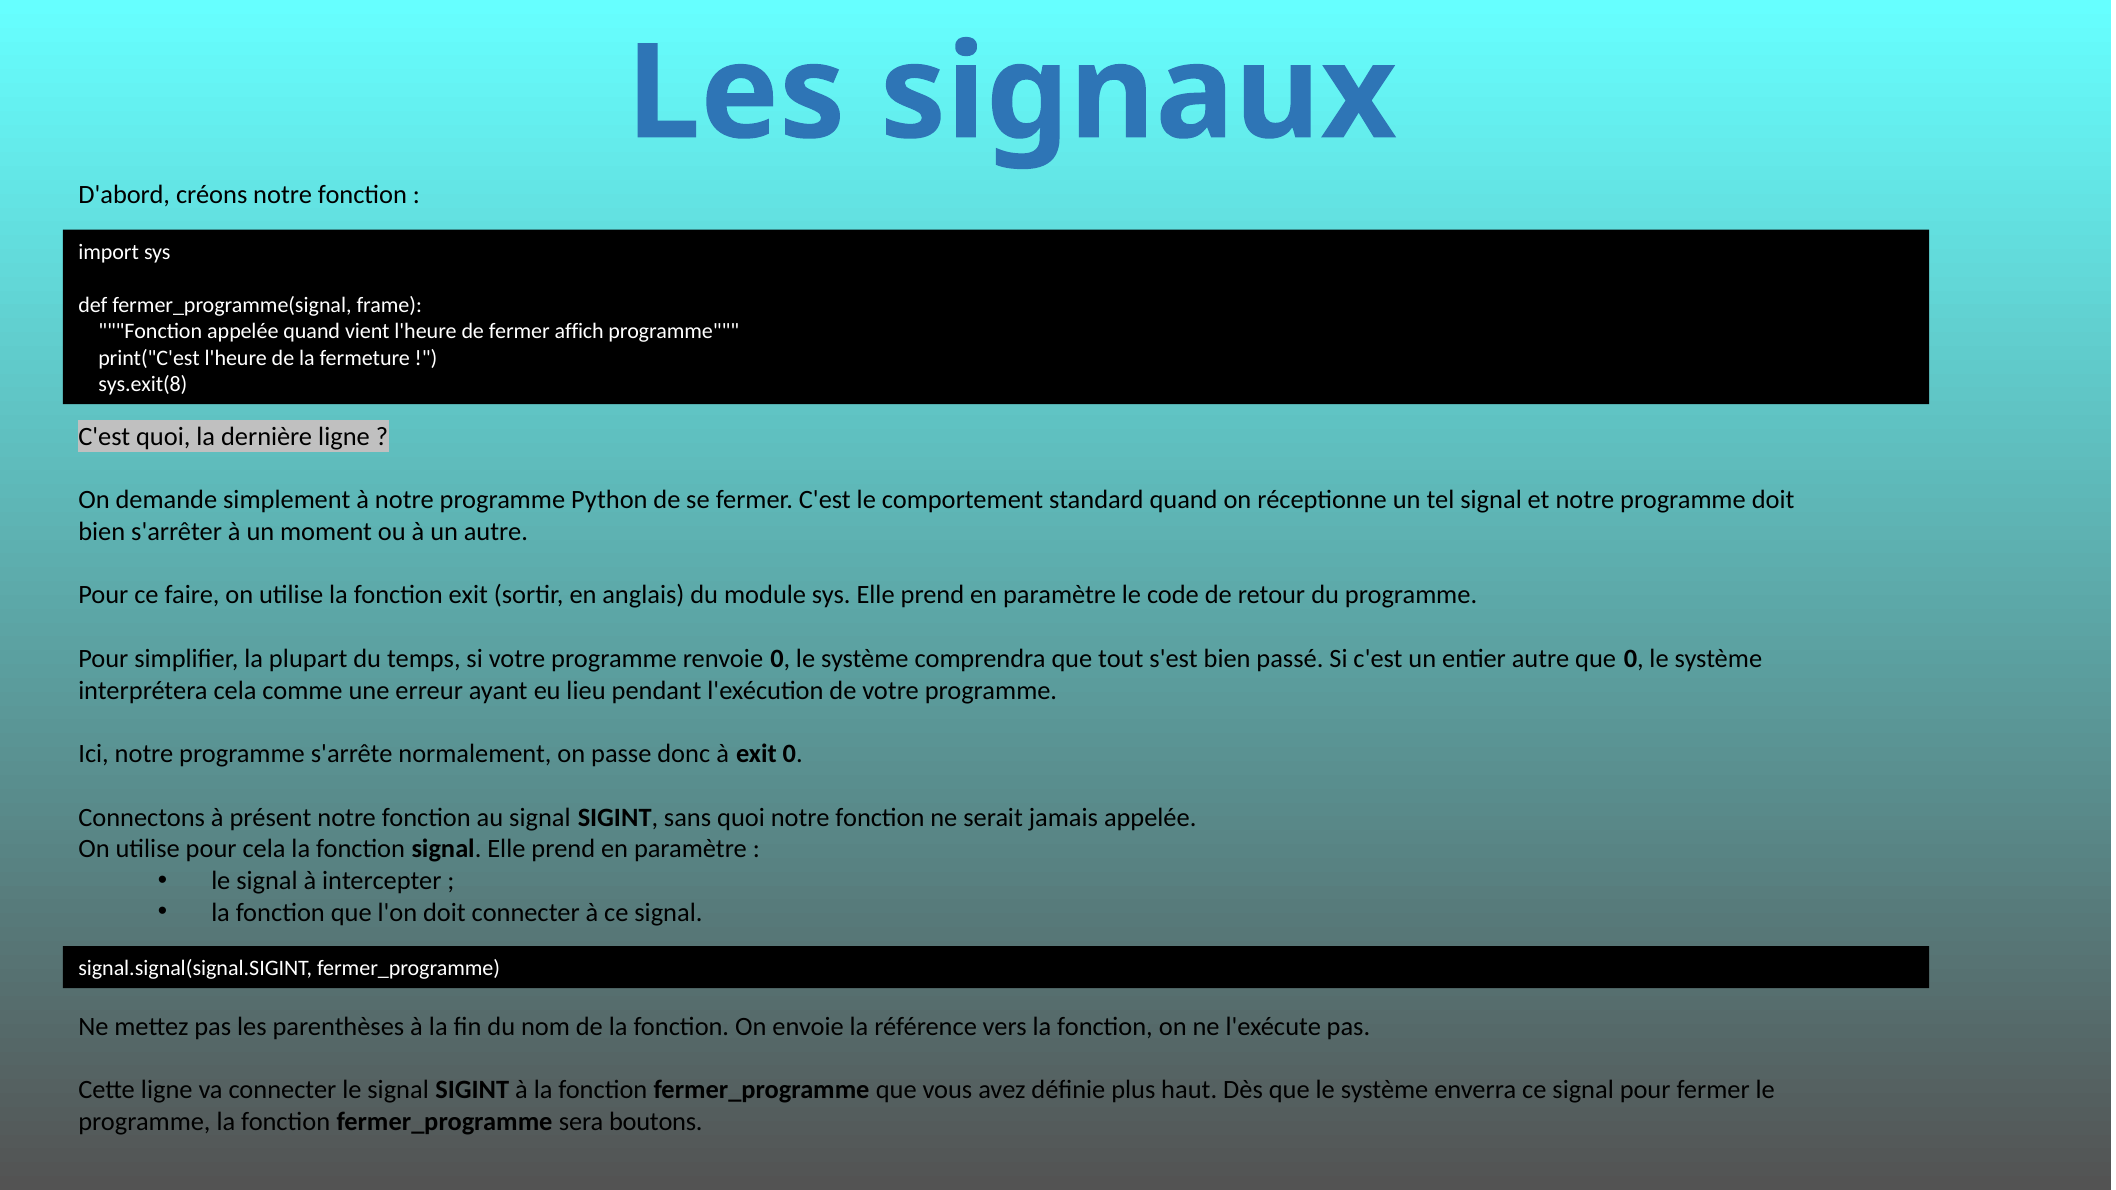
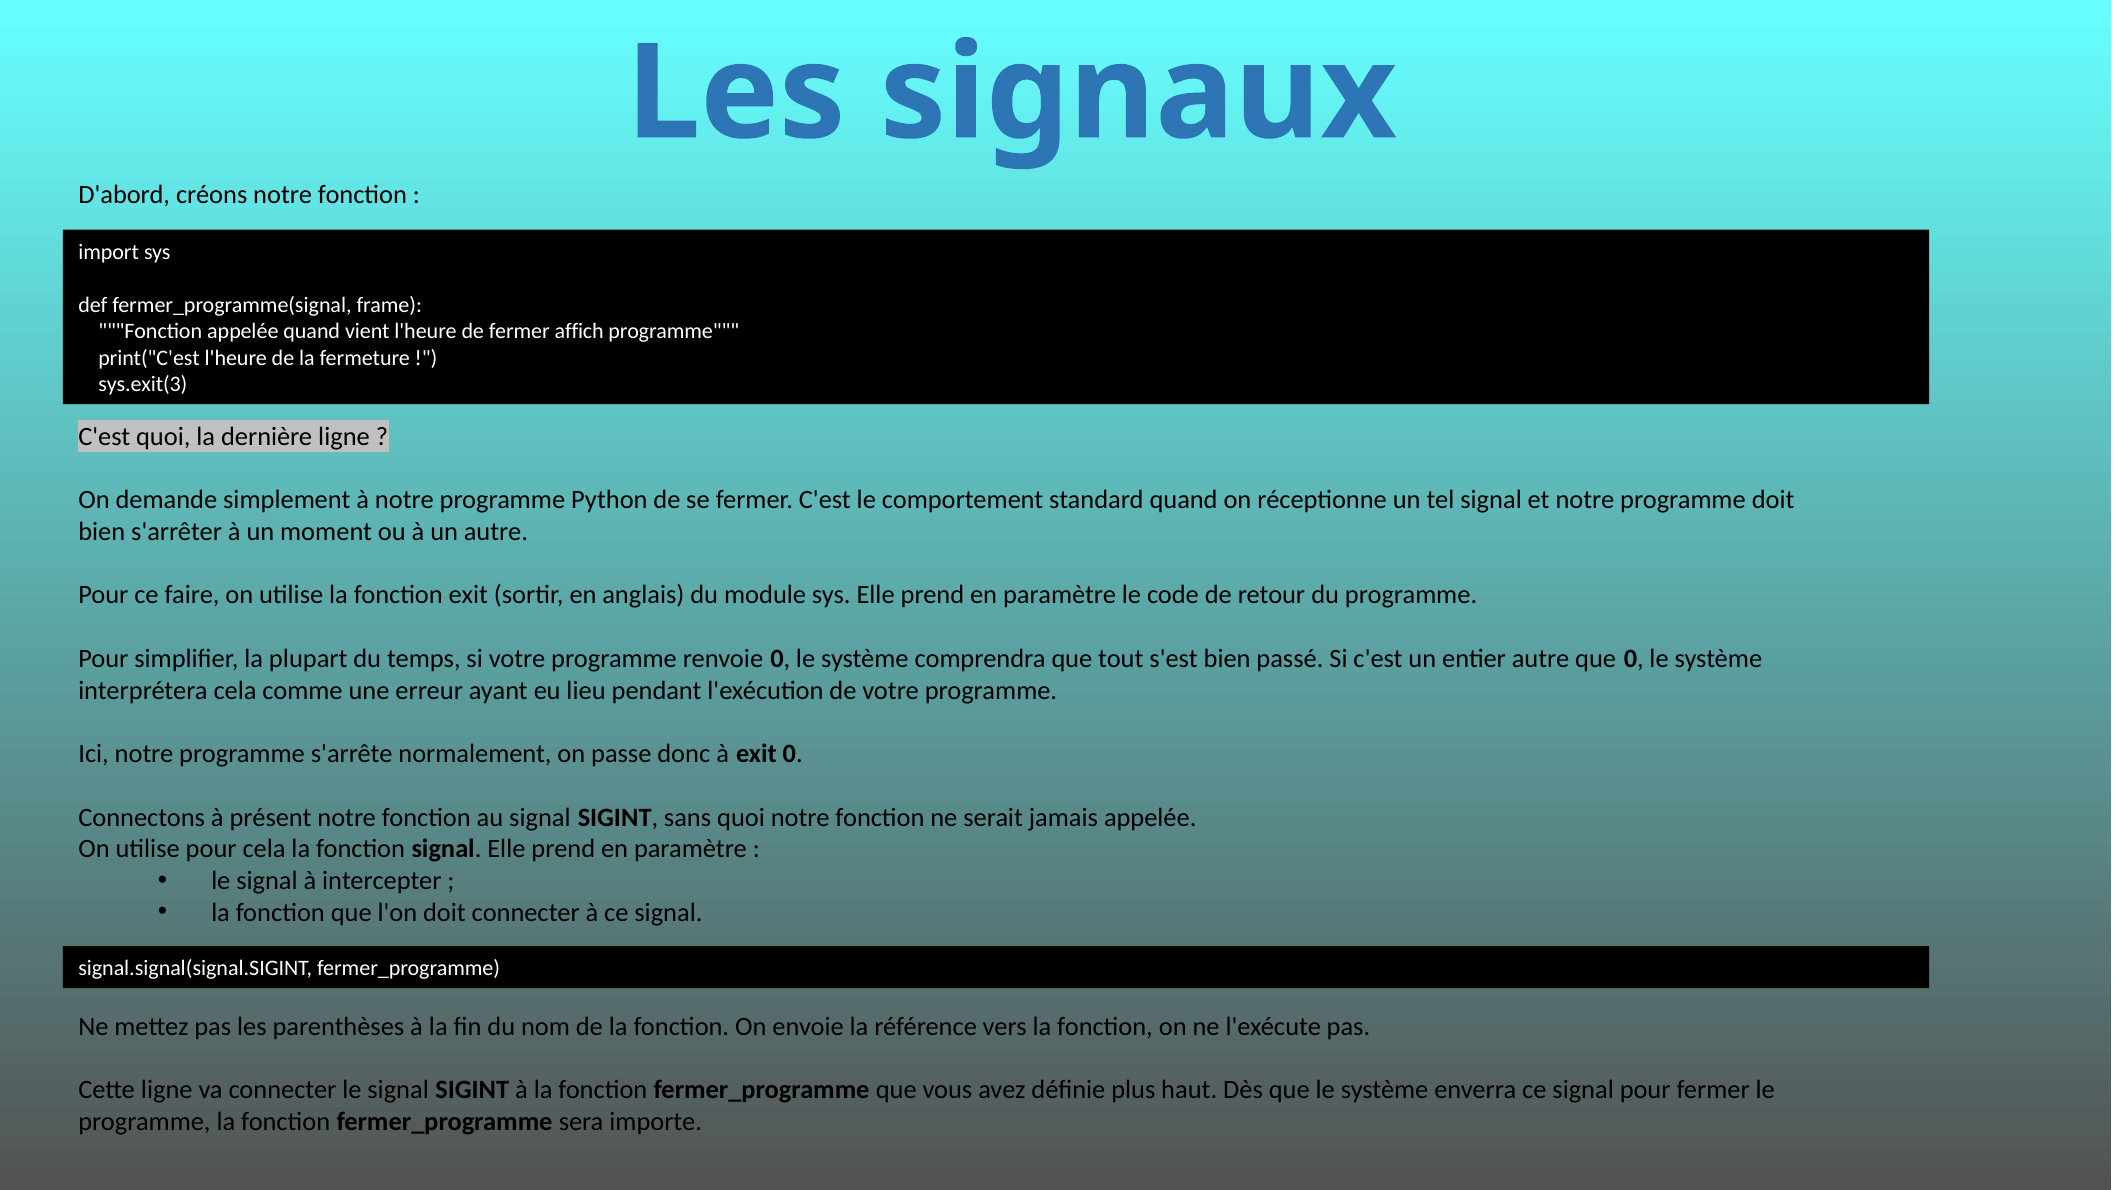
sys.exit(8: sys.exit(8 -> sys.exit(3
boutons: boutons -> importe
